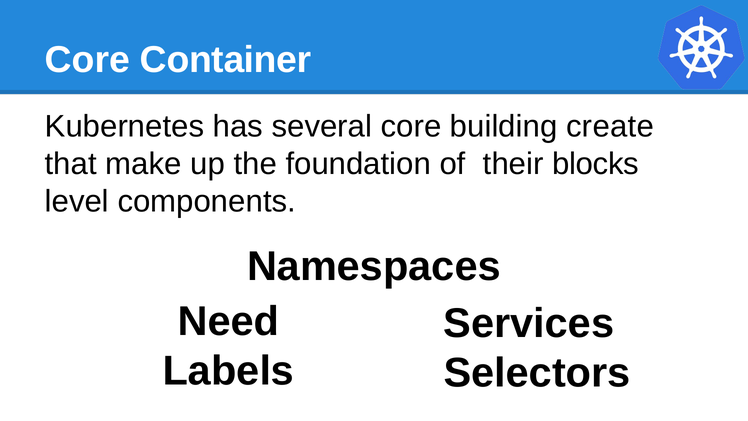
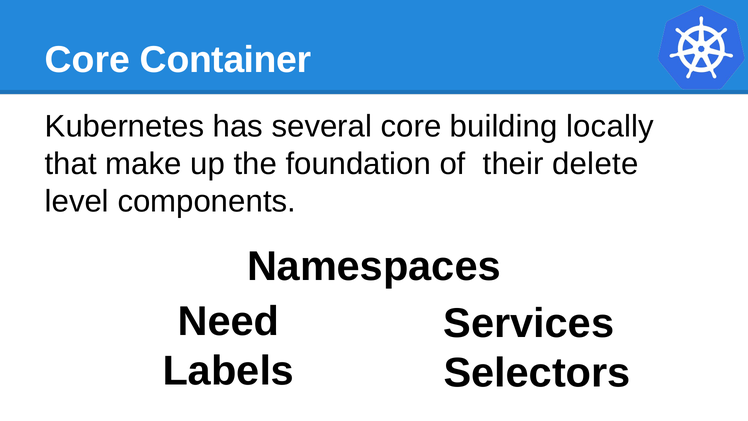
create: create -> locally
blocks: blocks -> delete
